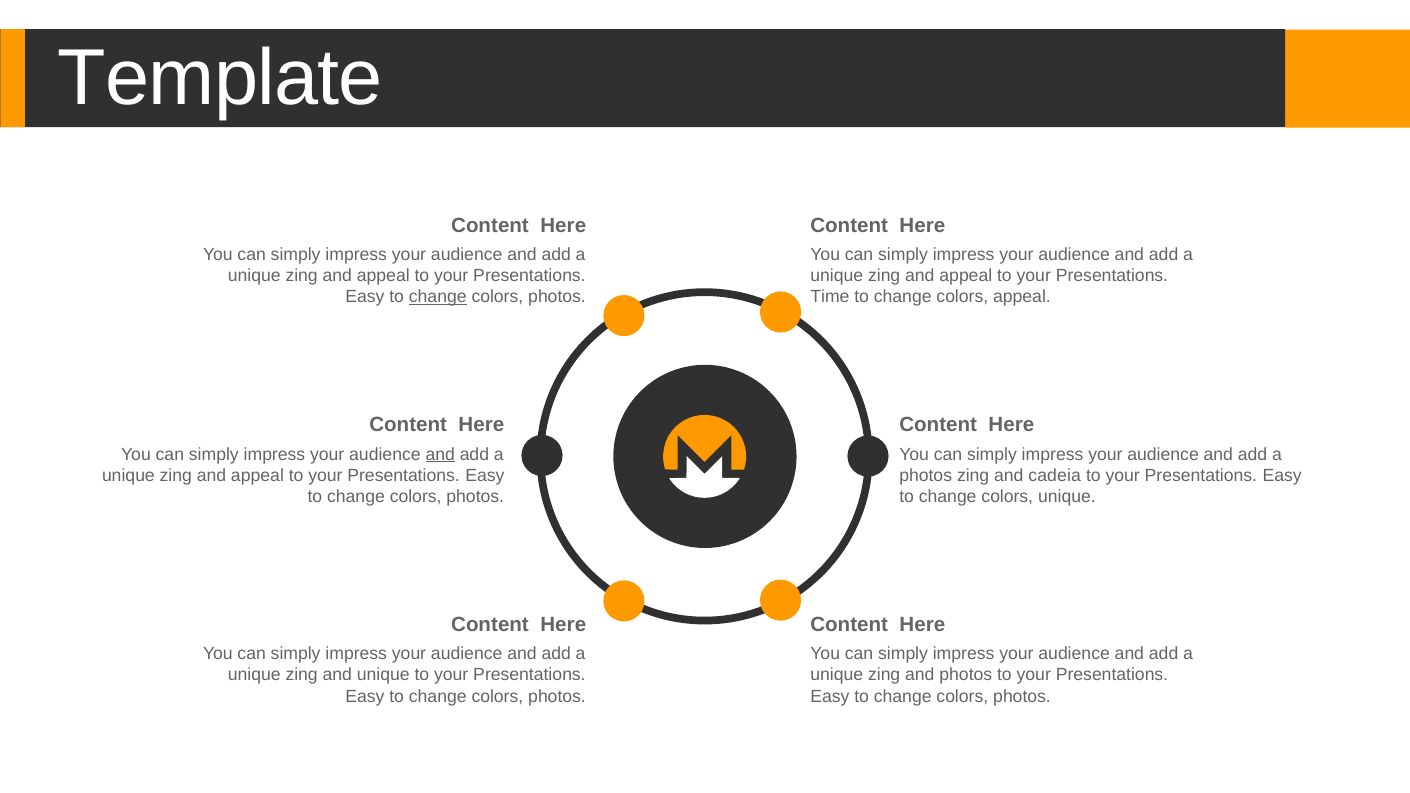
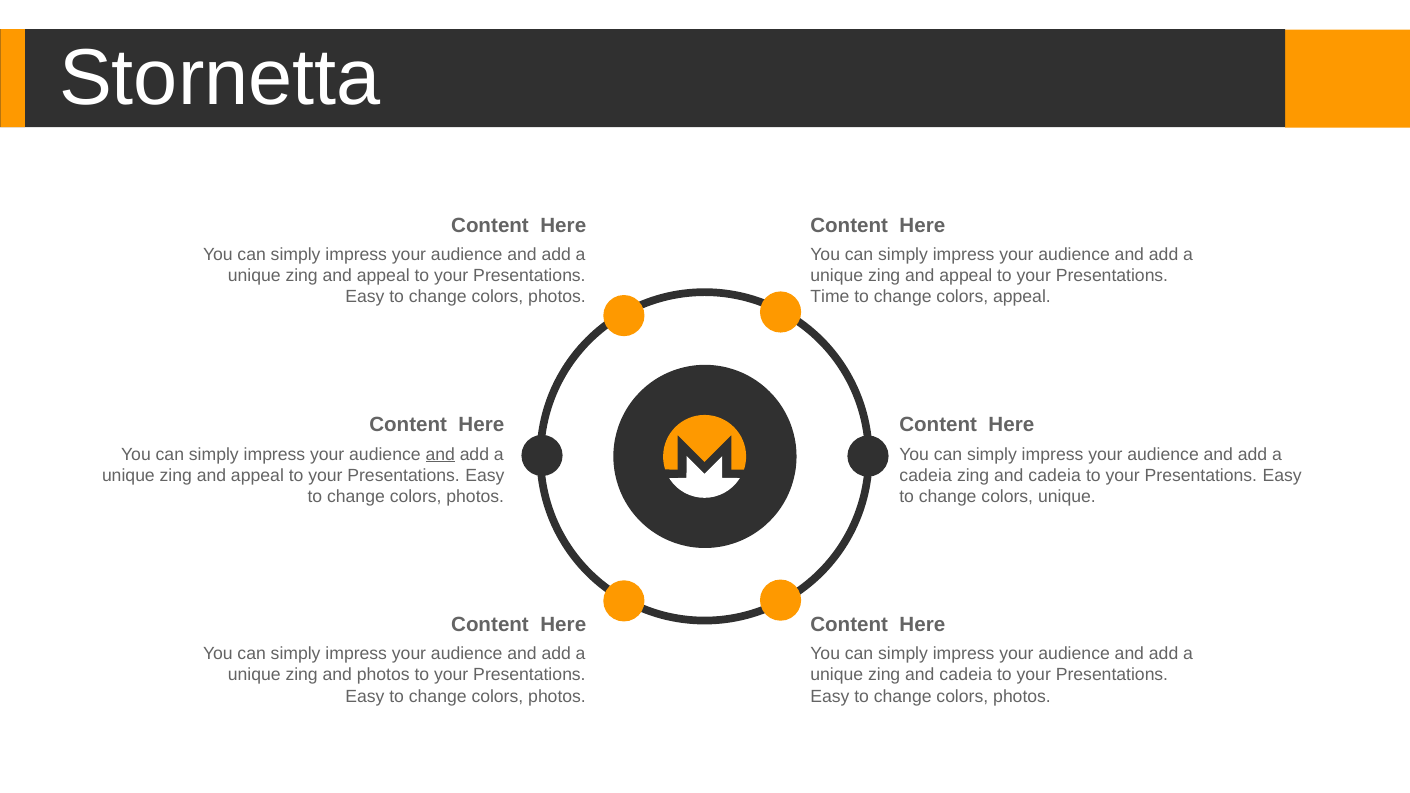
Template: Template -> Stornetta
change at (438, 297) underline: present -> none
photos at (926, 475): photos -> cadeia
and unique: unique -> photos
unique zing and photos: photos -> cadeia
